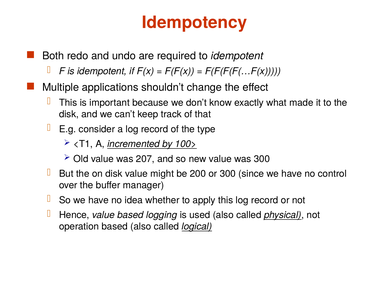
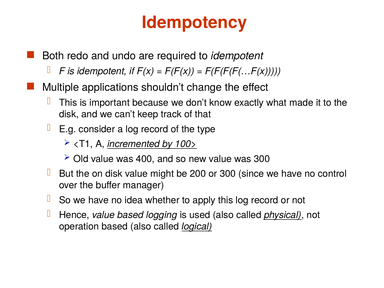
207: 207 -> 400
